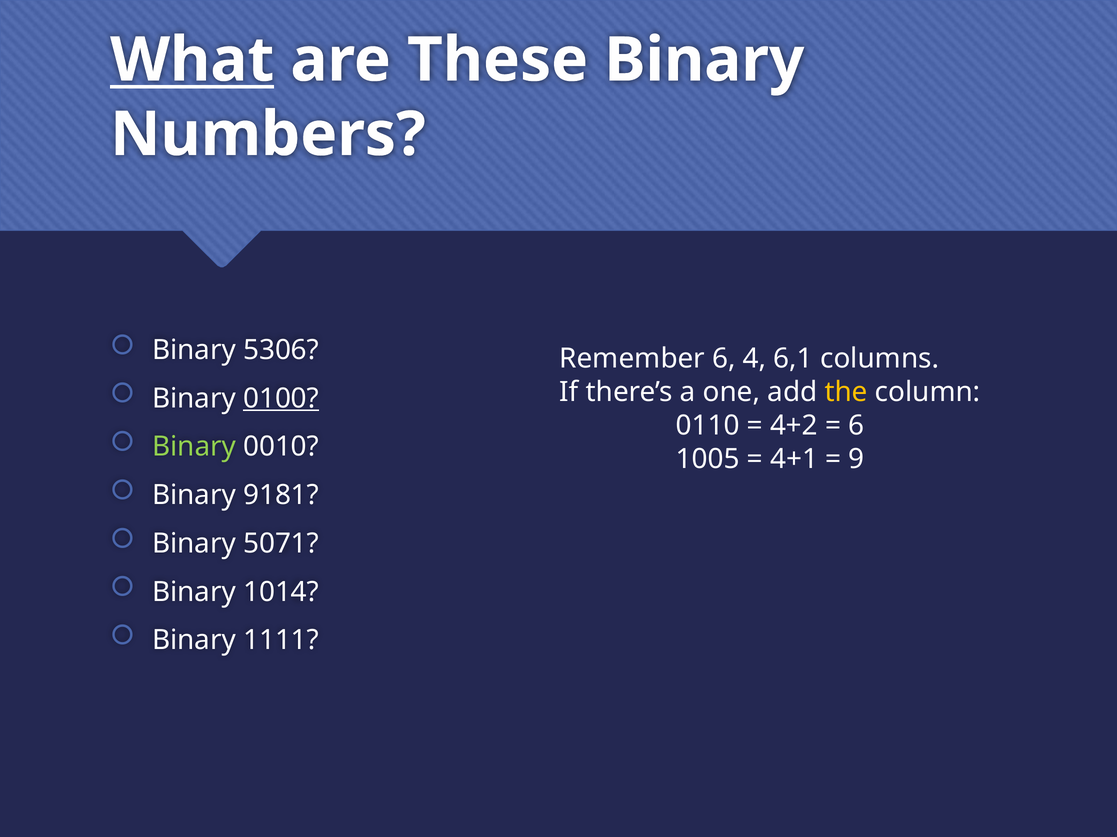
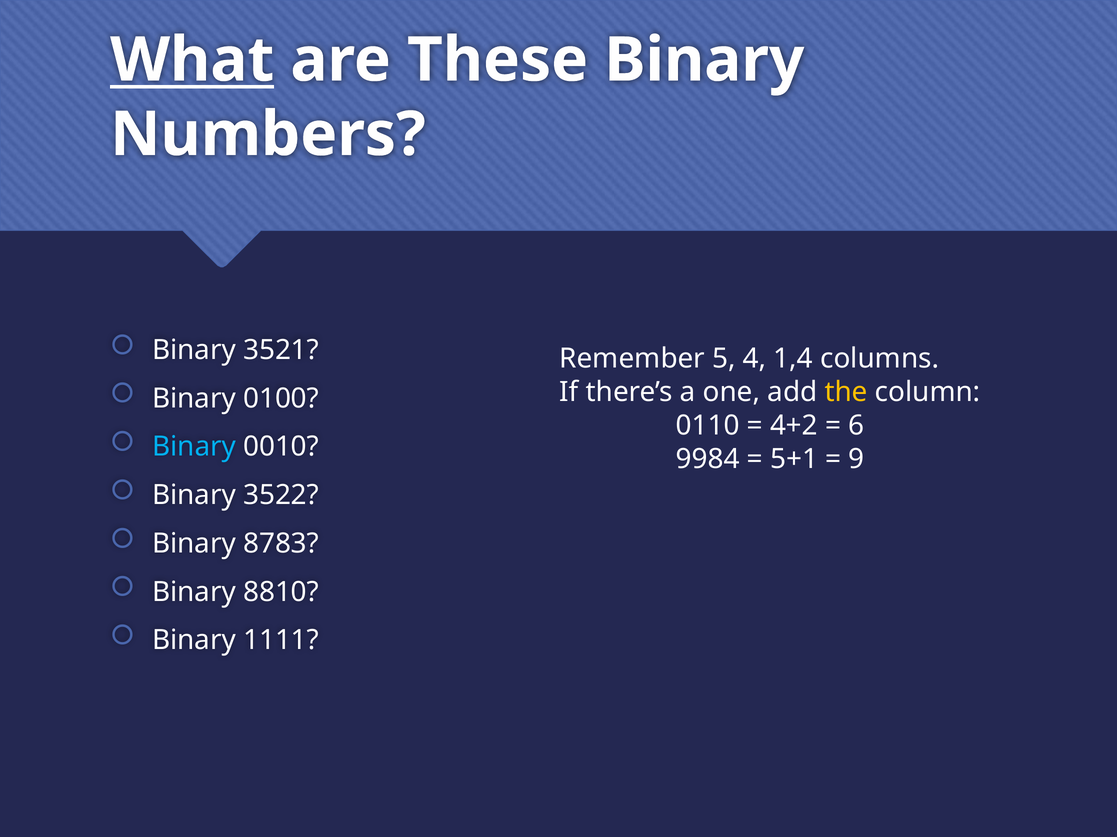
5306: 5306 -> 3521
Remember 6: 6 -> 5
6,1: 6,1 -> 1,4
0100 underline: present -> none
Binary at (194, 447) colour: light green -> light blue
1005: 1005 -> 9984
4+1: 4+1 -> 5+1
9181: 9181 -> 3522
5071: 5071 -> 8783
1014: 1014 -> 8810
